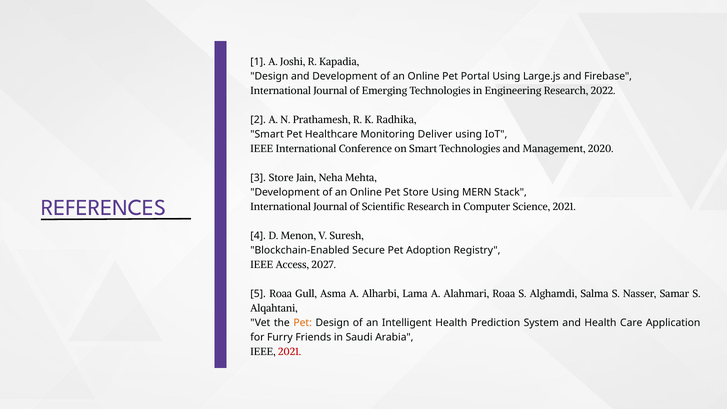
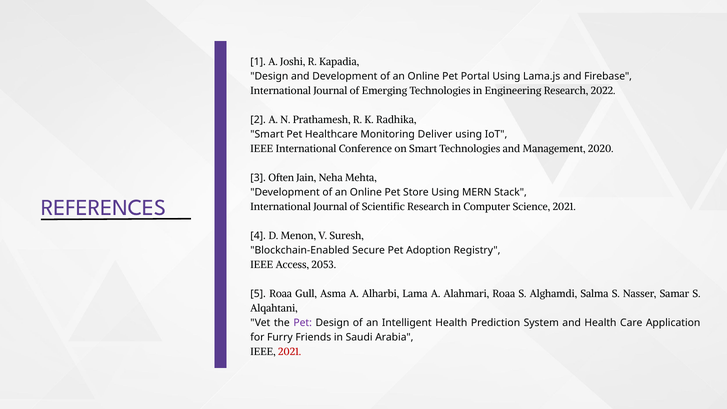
Large.js: Large.js -> Lama.js
3 Store: Store -> Often
2027: 2027 -> 2053
Pet at (303, 323) colour: orange -> purple
